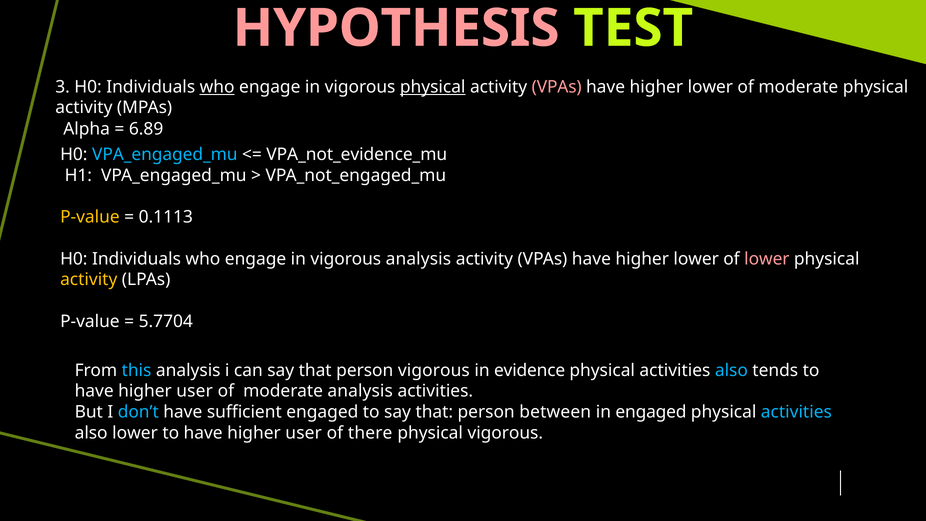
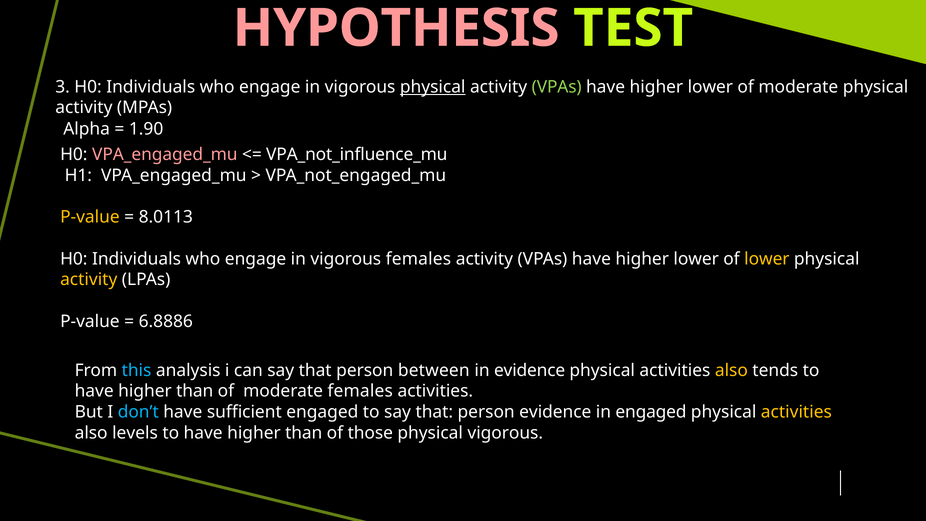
who at (217, 87) underline: present -> none
VPAs at (557, 87) colour: pink -> light green
6.89: 6.89 -> 1.90
VPA_engaged_mu at (165, 155) colour: light blue -> pink
VPA_not_evidence_mu: VPA_not_evidence_mu -> VPA_not_influence_mu
0.1113: 0.1113 -> 8.0113
vigorous analysis: analysis -> females
lower at (767, 259) colour: pink -> yellow
5.7704: 5.7704 -> 6.8886
person vigorous: vigorous -> between
also at (731, 370) colour: light blue -> yellow
user at (195, 391): user -> than
moderate analysis: analysis -> females
person between: between -> evidence
activities at (796, 412) colour: light blue -> yellow
also lower: lower -> levels
user at (304, 433): user -> than
there: there -> those
